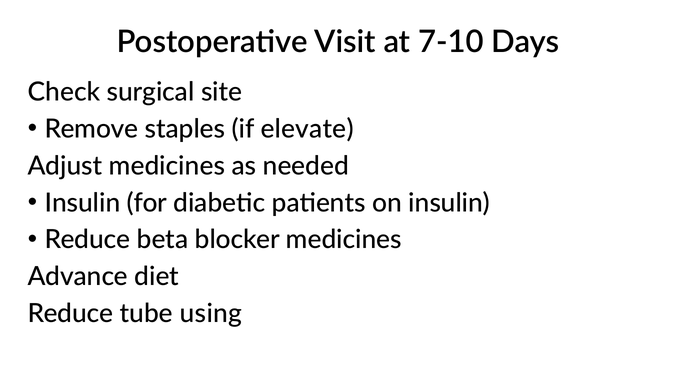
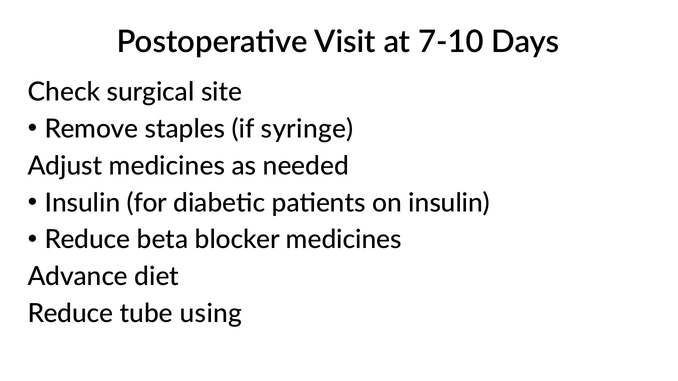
elevate: elevate -> syringe
